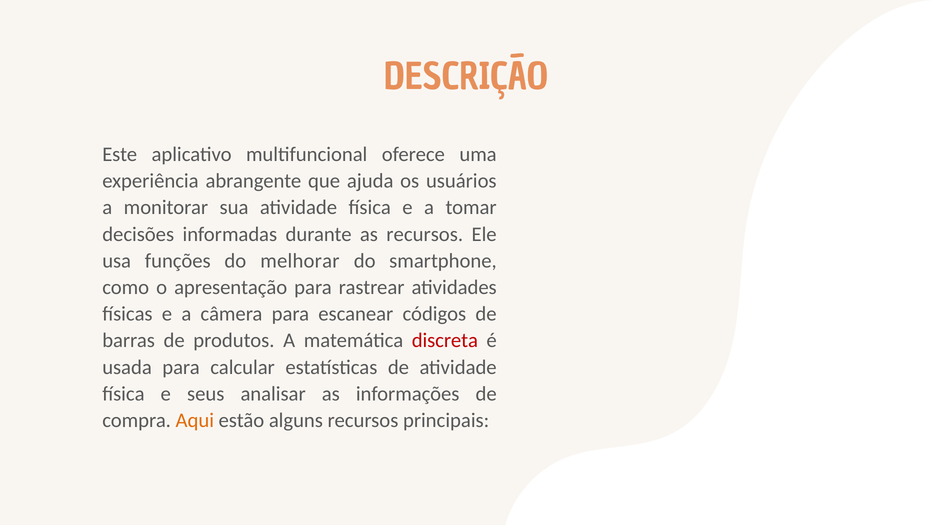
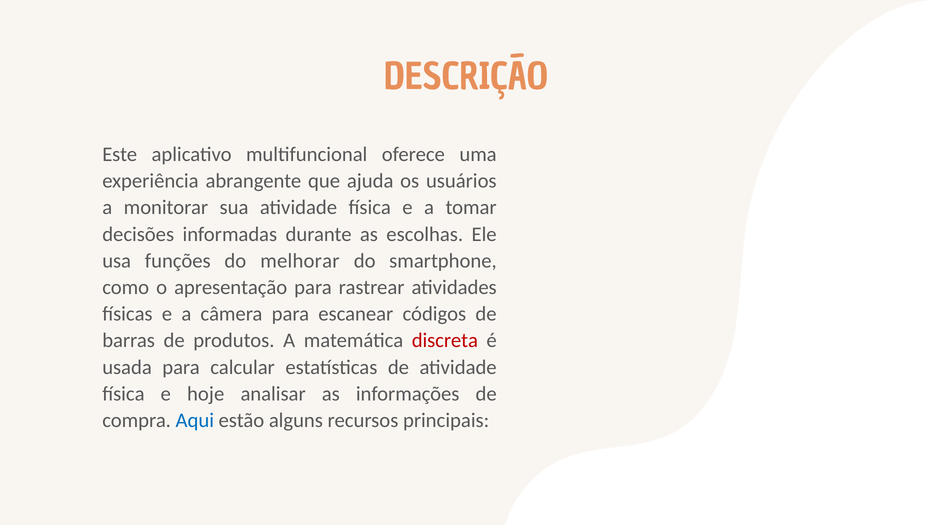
as recursos: recursos -> escolhas
seus: seus -> hoje
Aqui colour: orange -> blue
